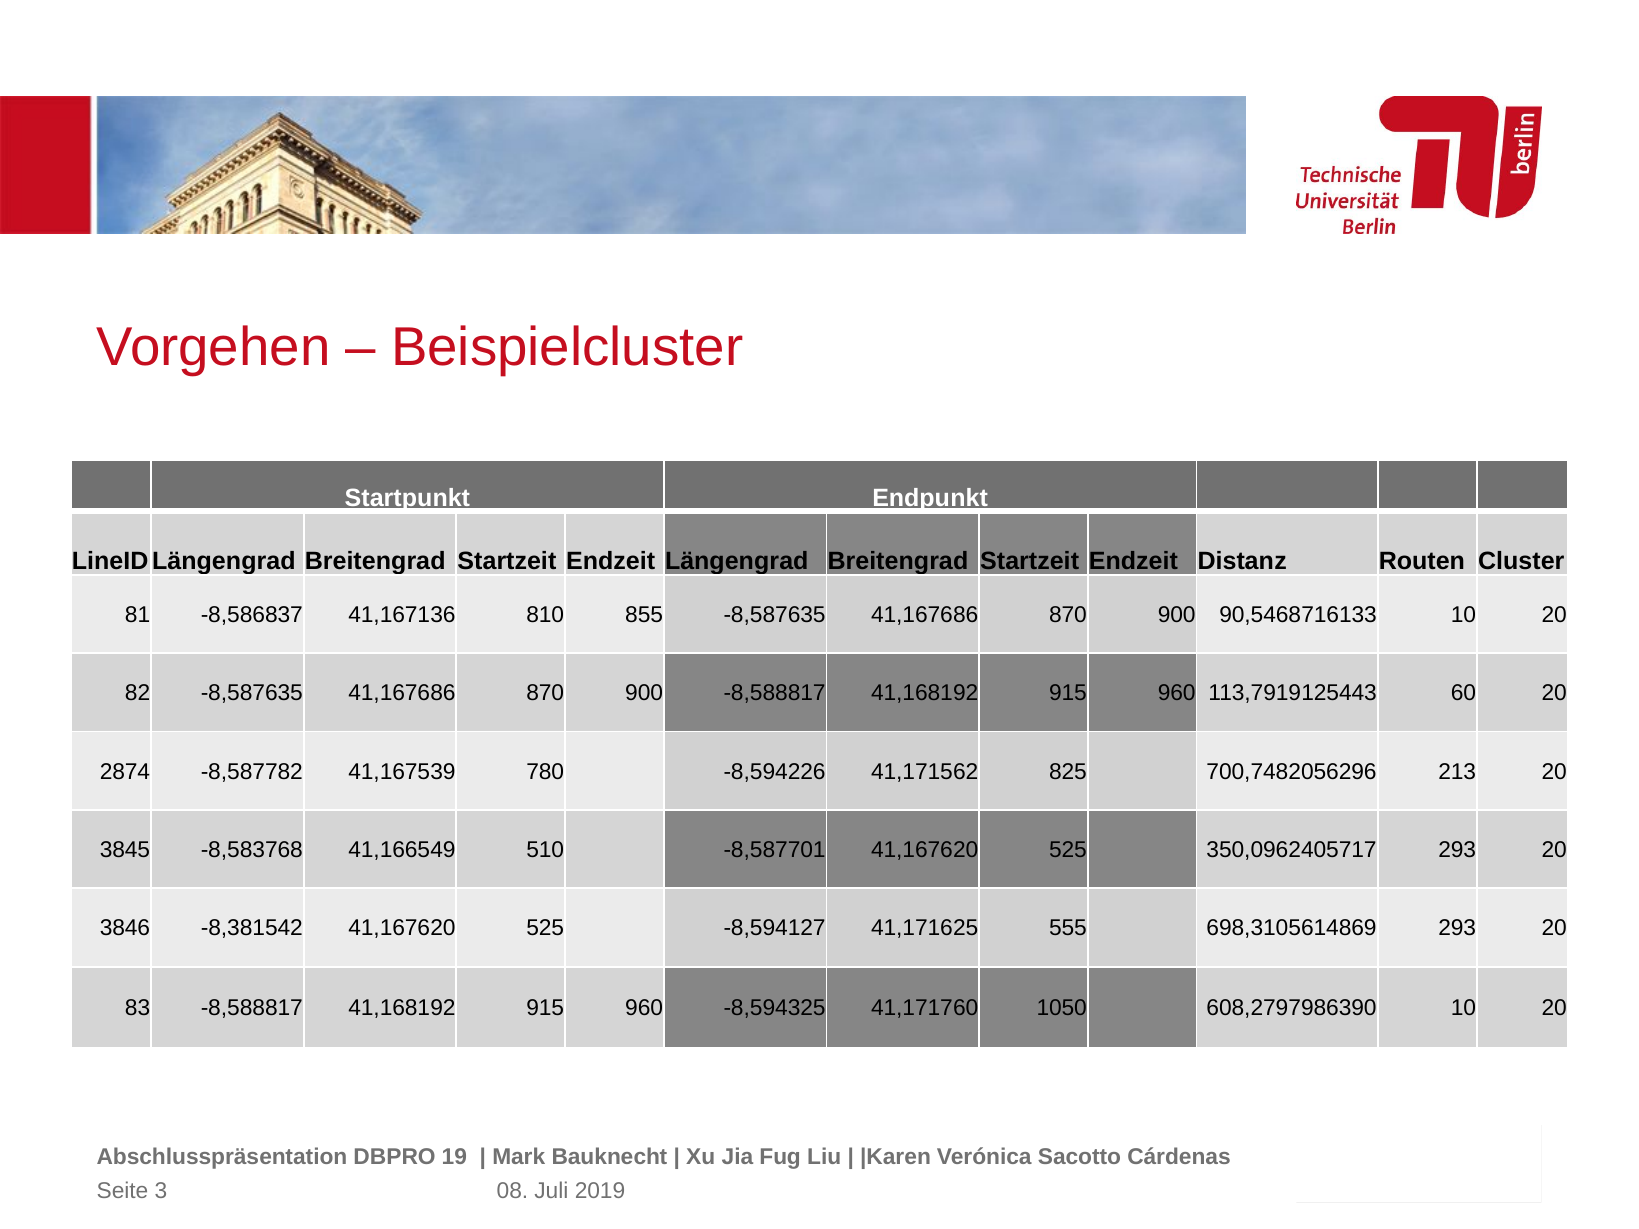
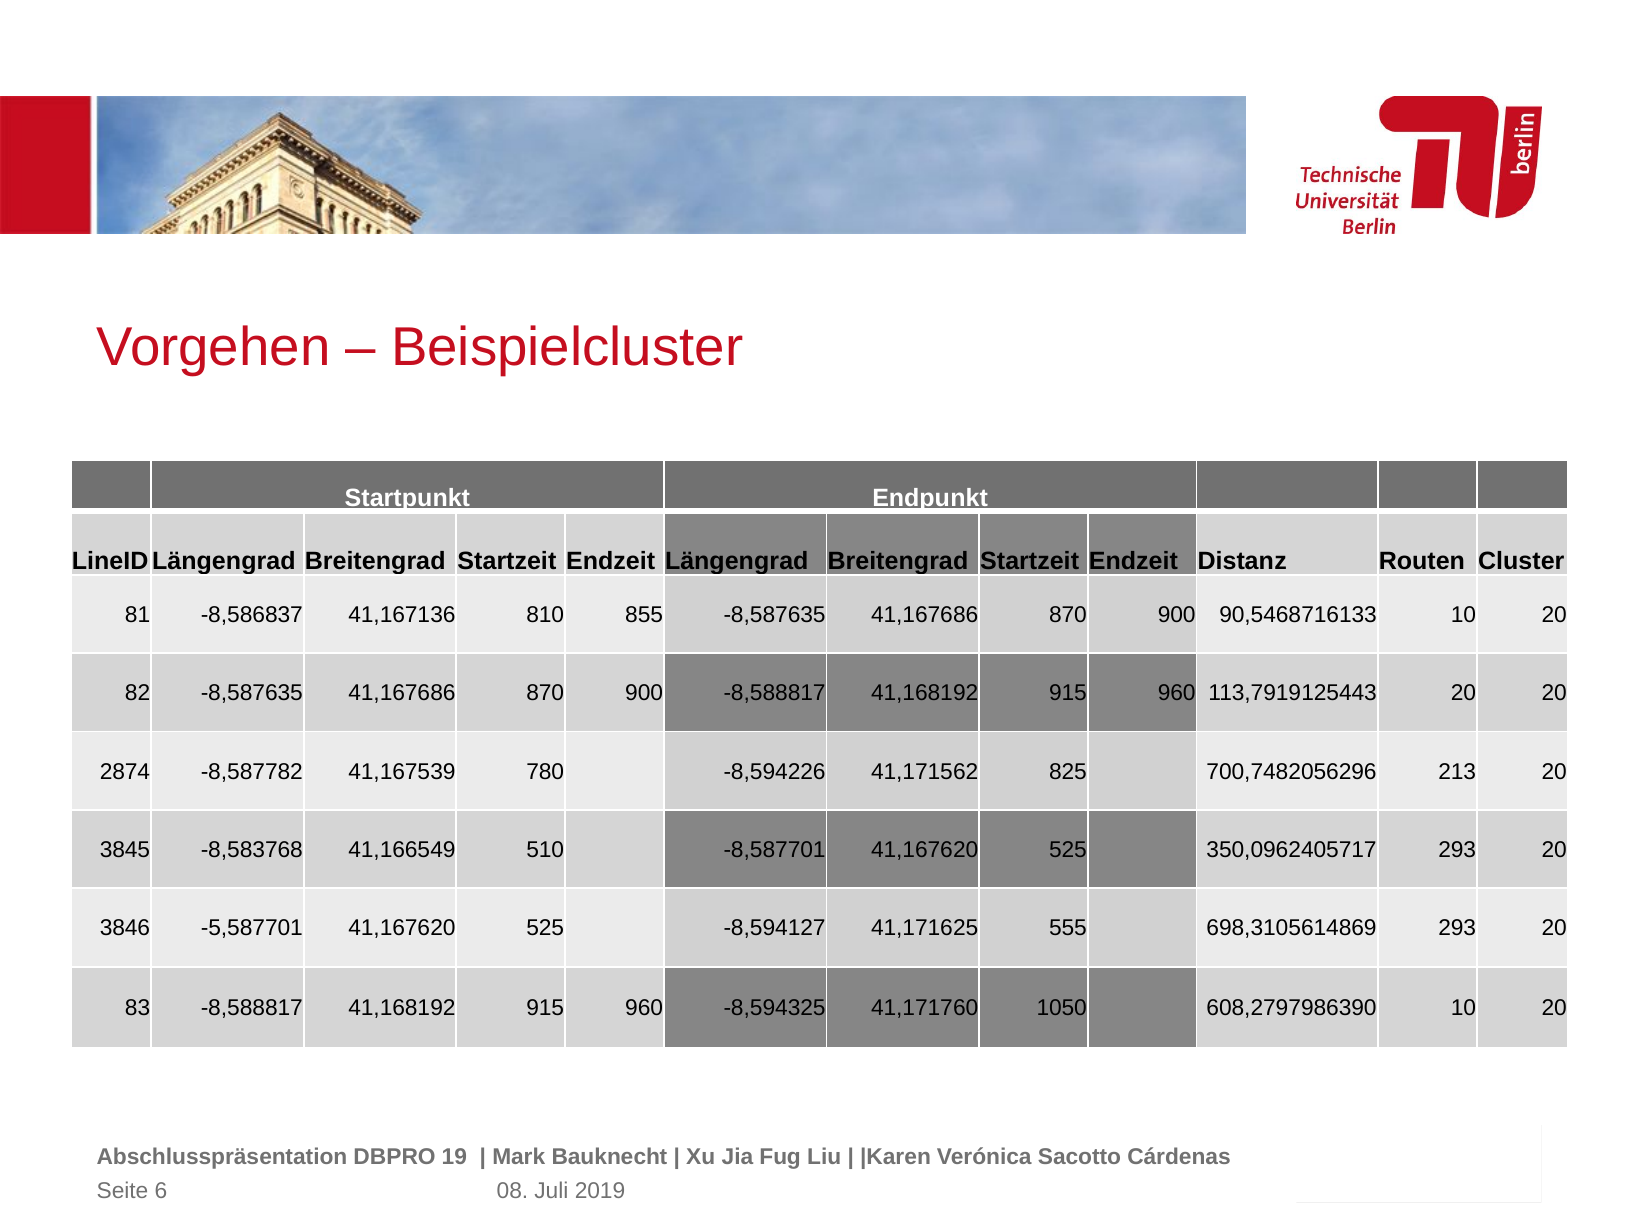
113,7919125443 60: 60 -> 20
-8,381542: -8,381542 -> -5,587701
3: 3 -> 6
